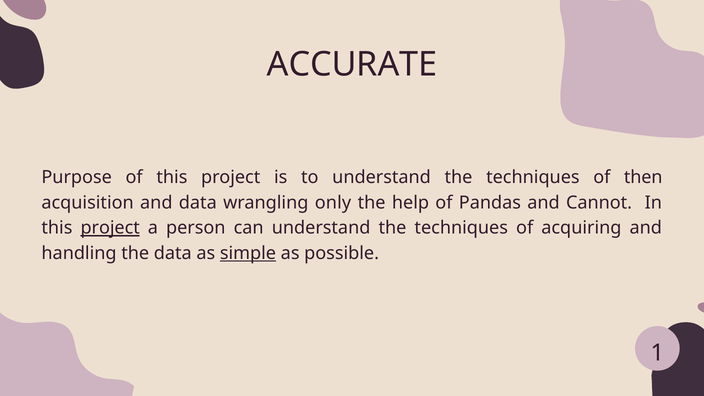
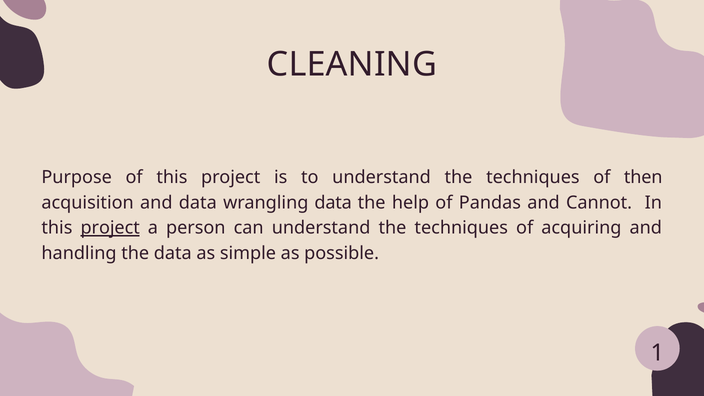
ACCURATE: ACCURATE -> CLEANING
wrangling only: only -> data
simple underline: present -> none
